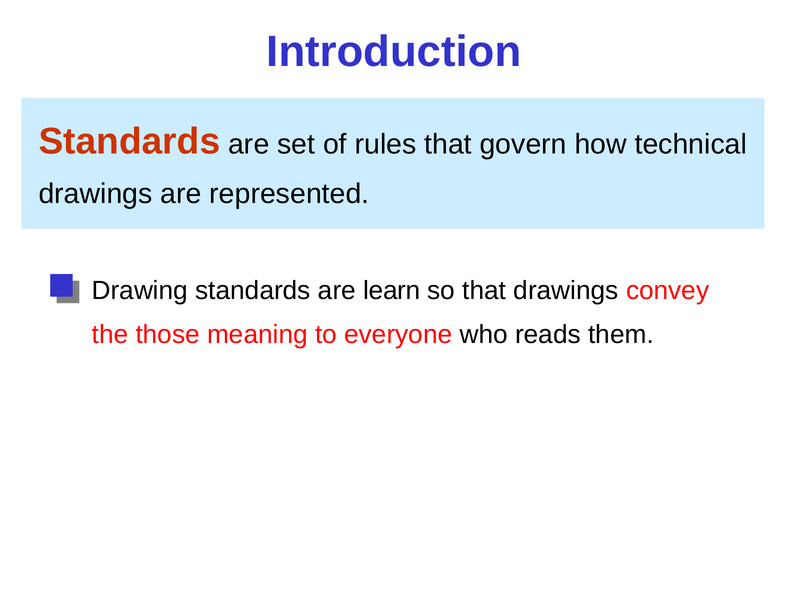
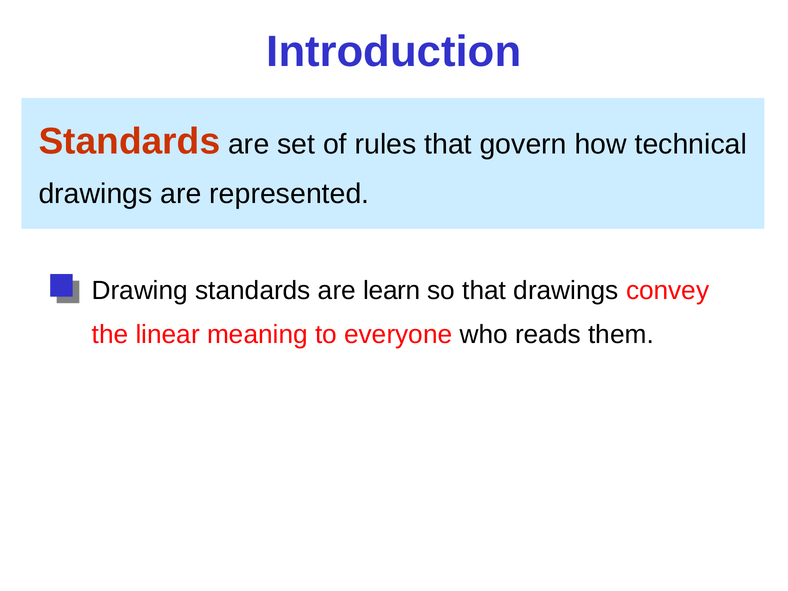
those: those -> linear
